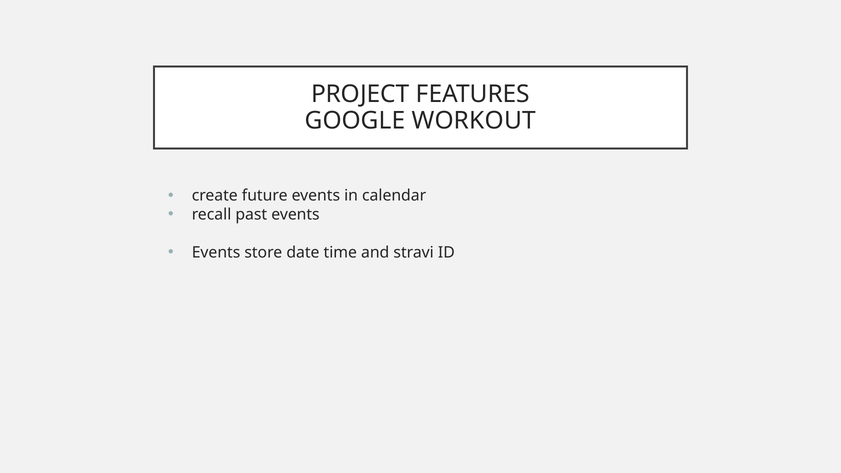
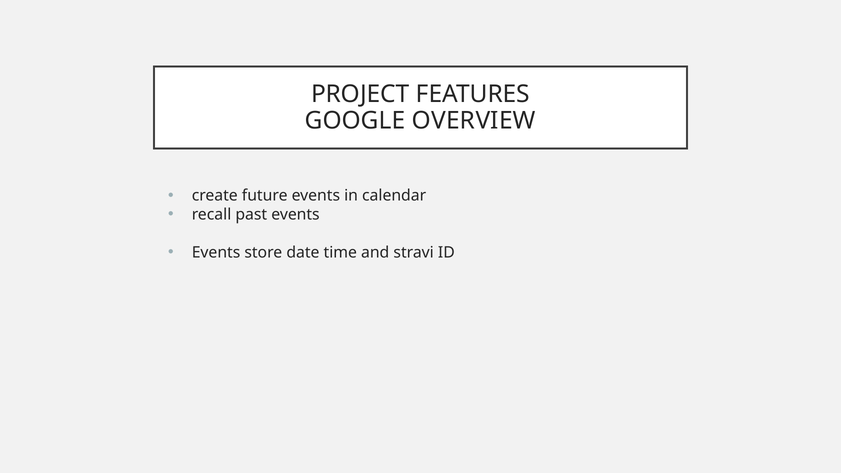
WORKOUT: WORKOUT -> OVERVIEW
